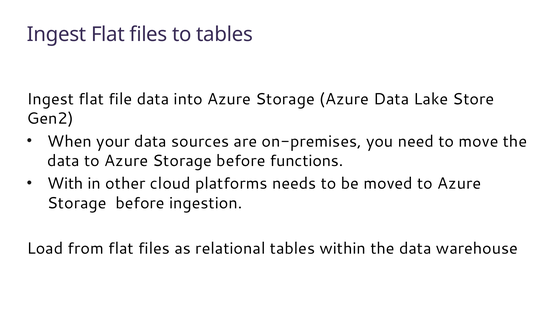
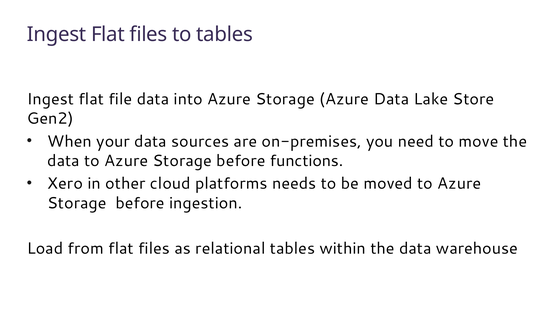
With: With -> Xero
